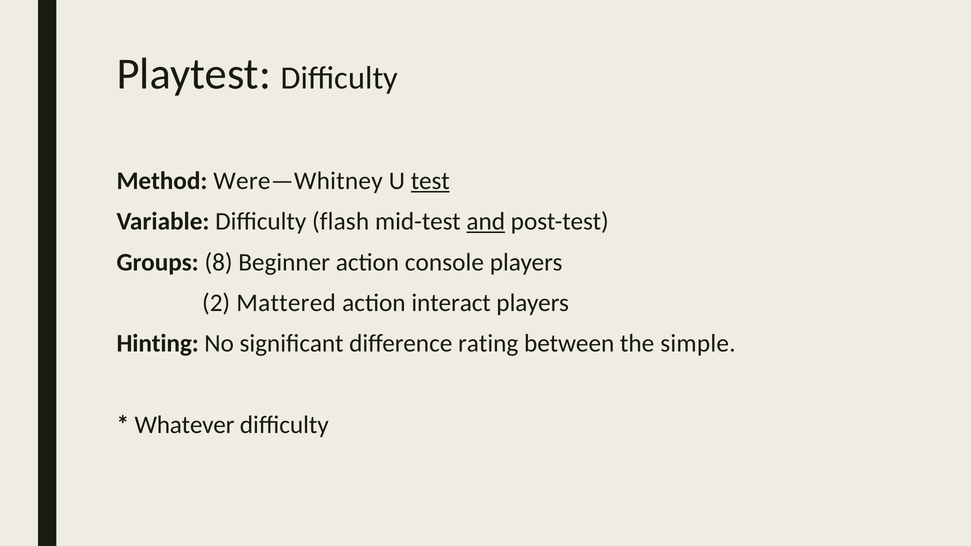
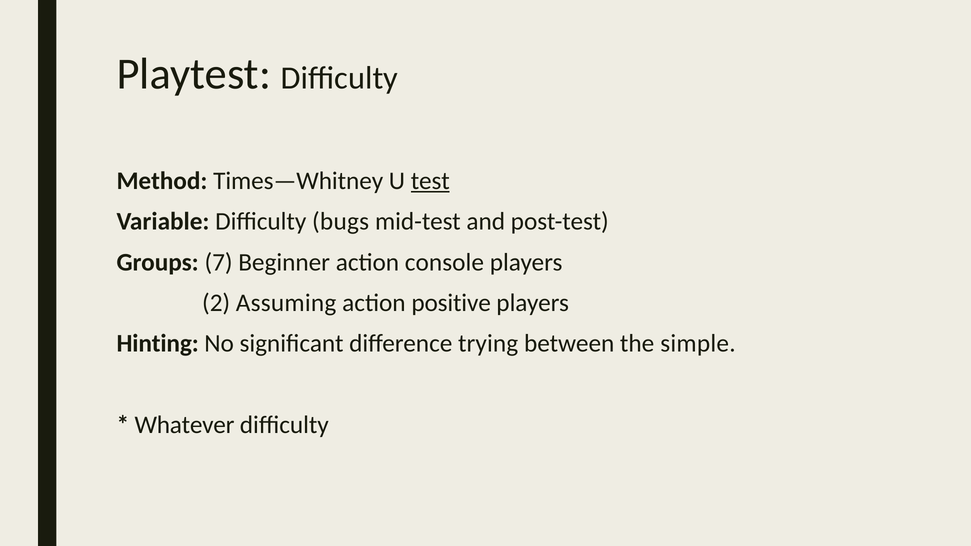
Were—Whitney: Were—Whitney -> Times—Whitney
flash: flash -> bugs
and underline: present -> none
8: 8 -> 7
Mattered: Mattered -> Assuming
interact: interact -> positive
rating: rating -> trying
